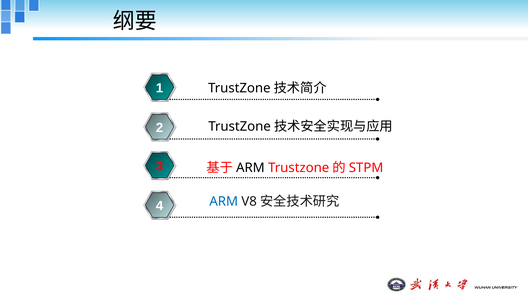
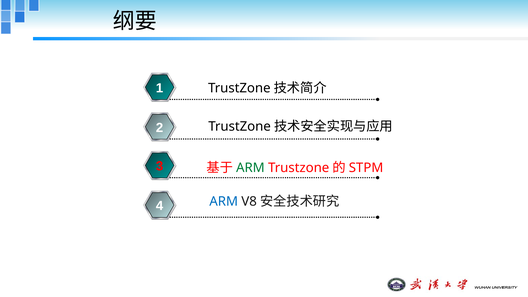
ARM at (250, 168) colour: black -> green
